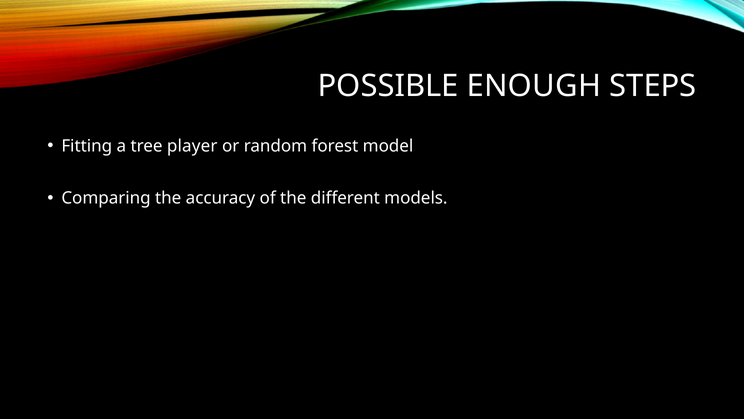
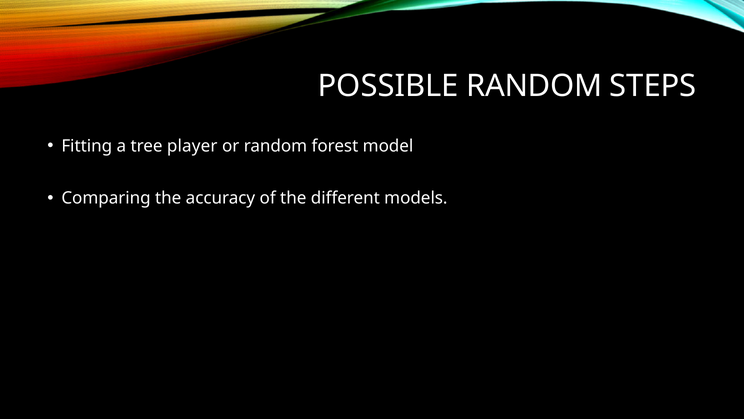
POSSIBLE ENOUGH: ENOUGH -> RANDOM
